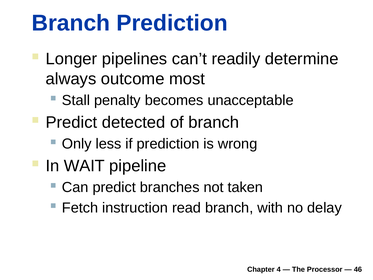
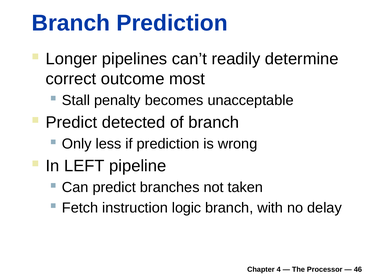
always: always -> correct
WAIT: WAIT -> LEFT
read: read -> logic
